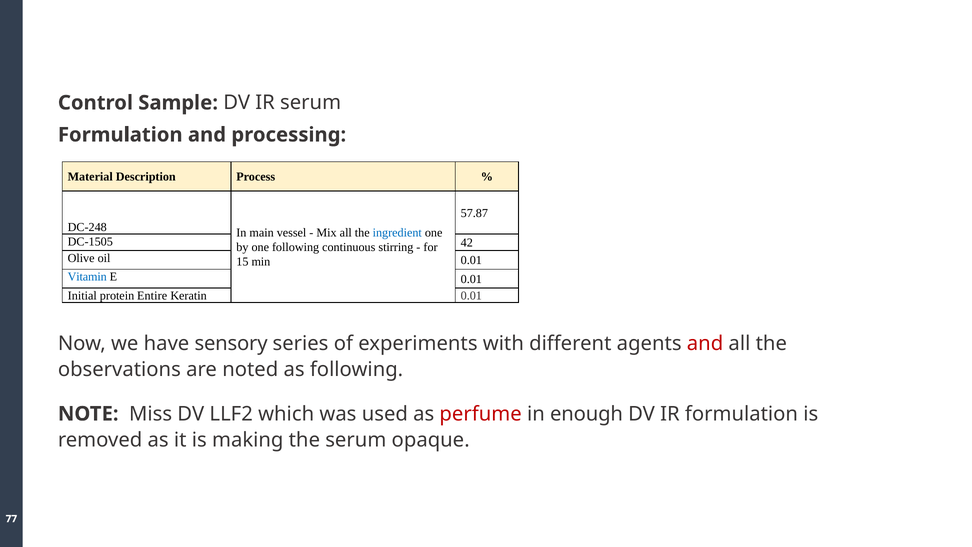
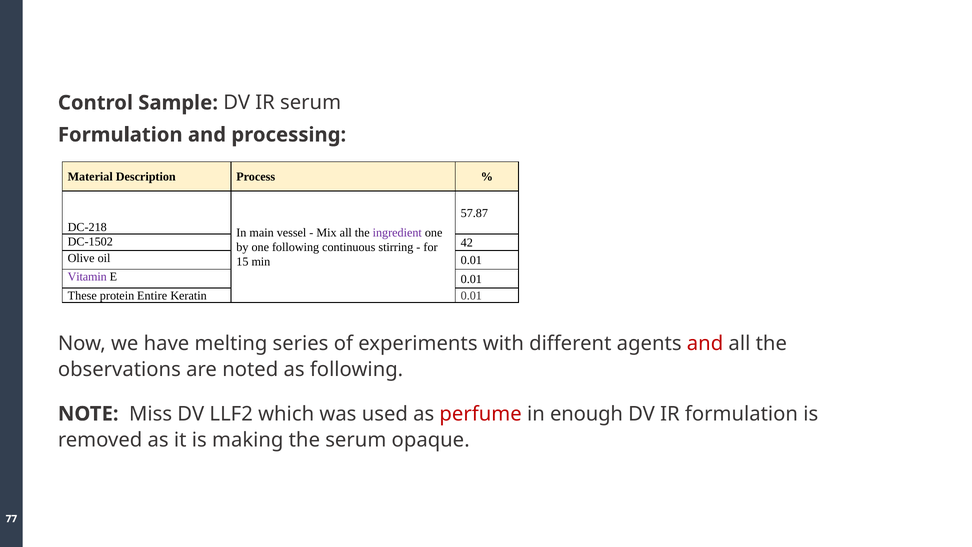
DC-248: DC-248 -> DC-218
ingredient colour: blue -> purple
DC-1505: DC-1505 -> DC-1502
Vitamin colour: blue -> purple
Initial: Initial -> These
sensory: sensory -> melting
